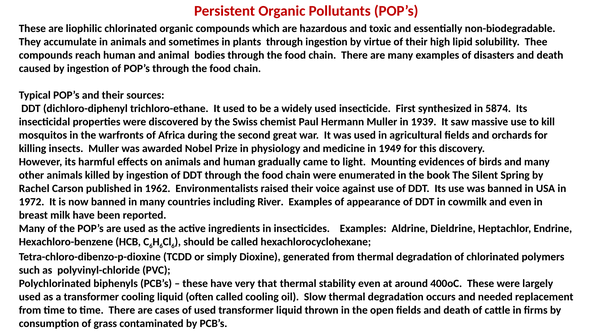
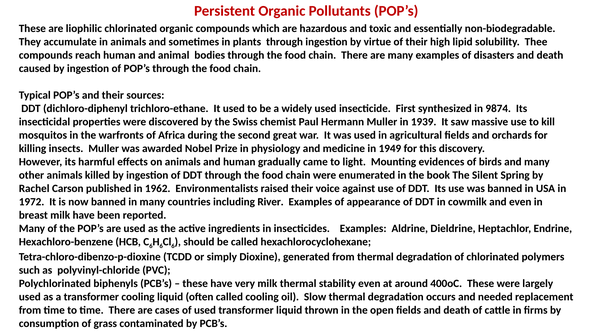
5874: 5874 -> 9874
very that: that -> milk
